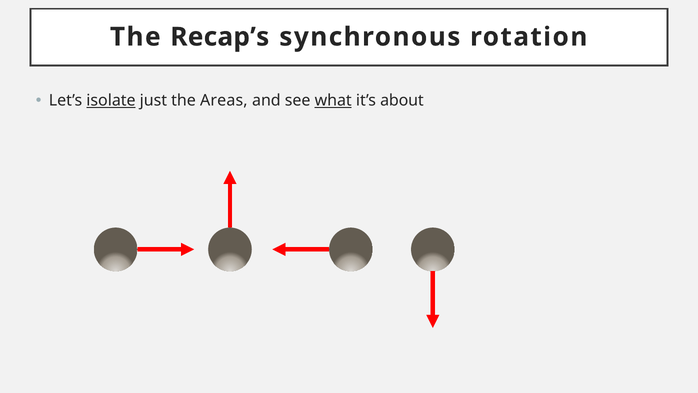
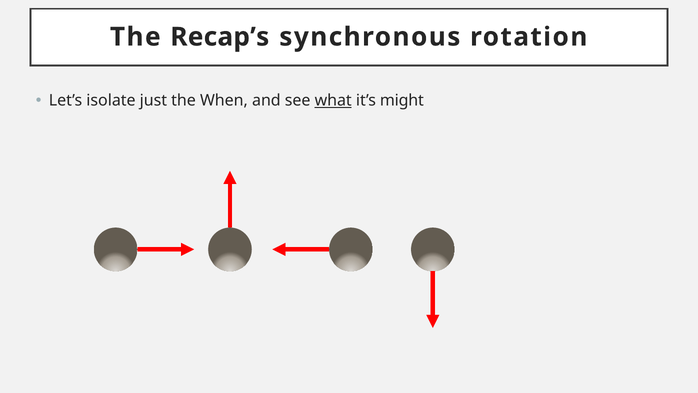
isolate underline: present -> none
Areas: Areas -> When
about: about -> might
